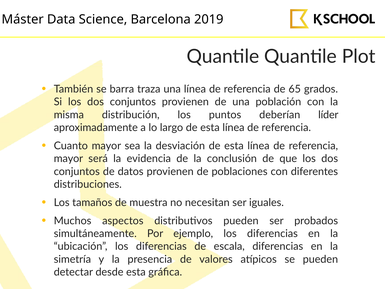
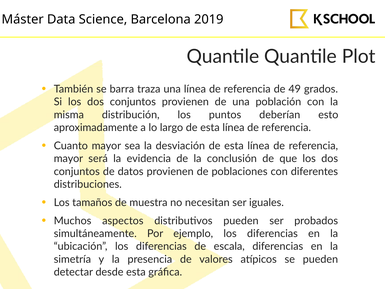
65: 65 -> 49
líder: líder -> esto
